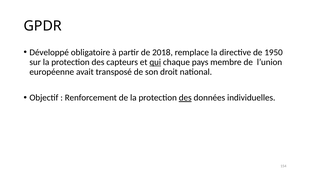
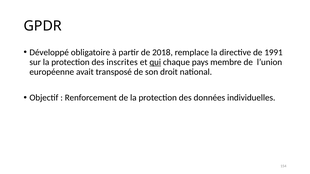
1950: 1950 -> 1991
capteurs: capteurs -> inscrites
des at (185, 98) underline: present -> none
